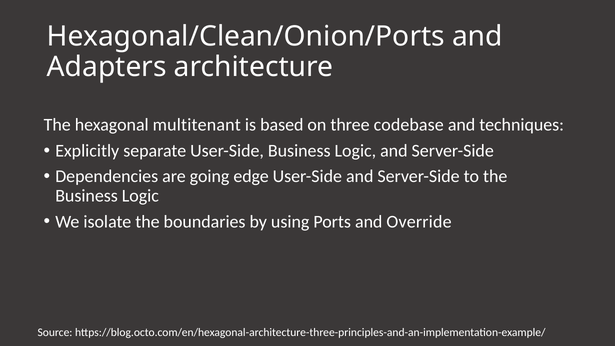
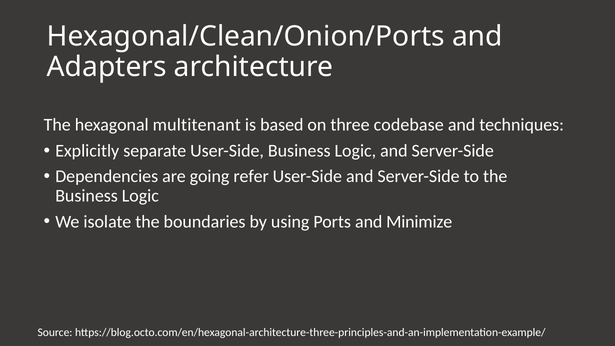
edge: edge -> refer
Override: Override -> Minimize
